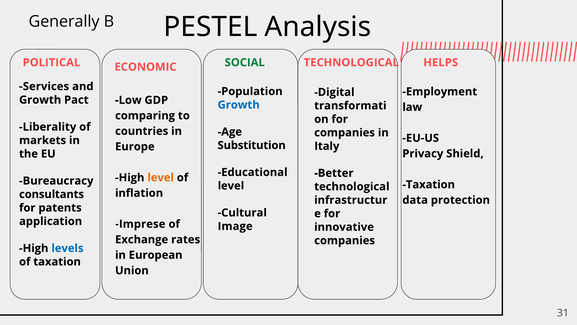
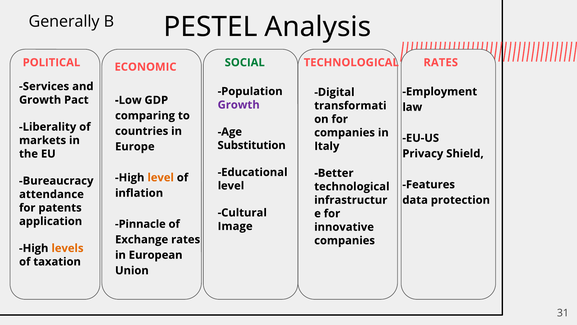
TECHNOLOGICAL HELPS: HELPS -> RATES
Growth at (239, 105) colour: blue -> purple
Taxation at (429, 184): Taxation -> Features
consultants: consultants -> attendance
Imprese: Imprese -> Pinnacle
levels colour: blue -> orange
